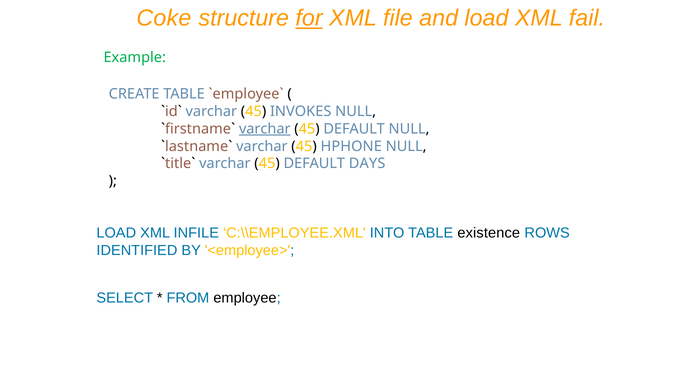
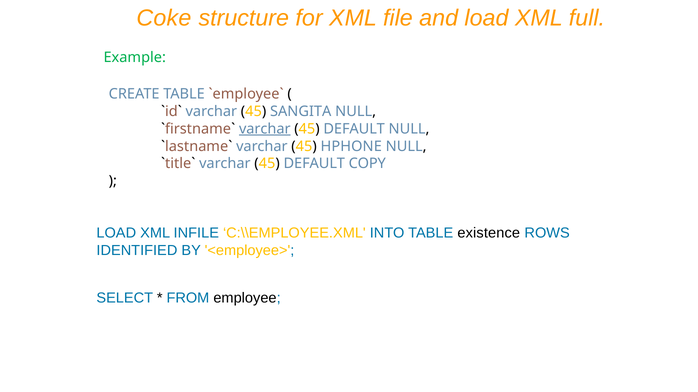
for underline: present -> none
fail: fail -> full
INVOKES: INVOKES -> SANGITA
DAYS: DAYS -> COPY
